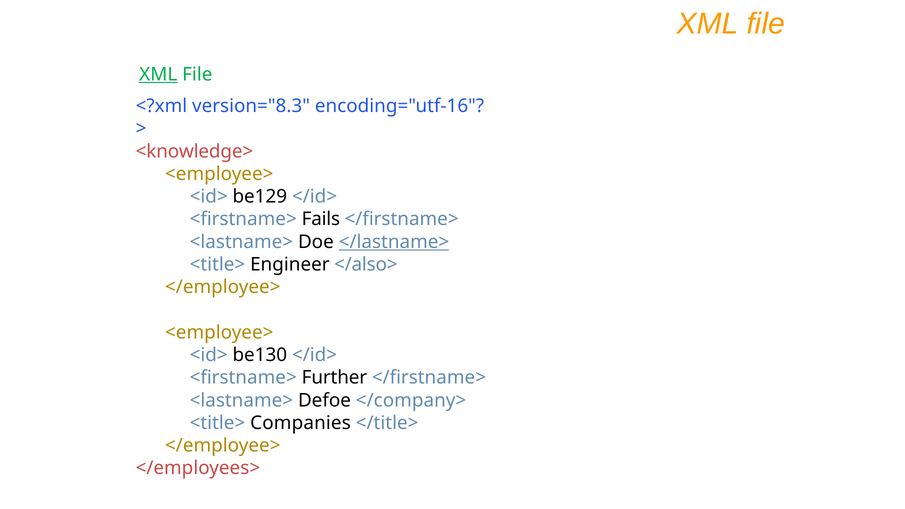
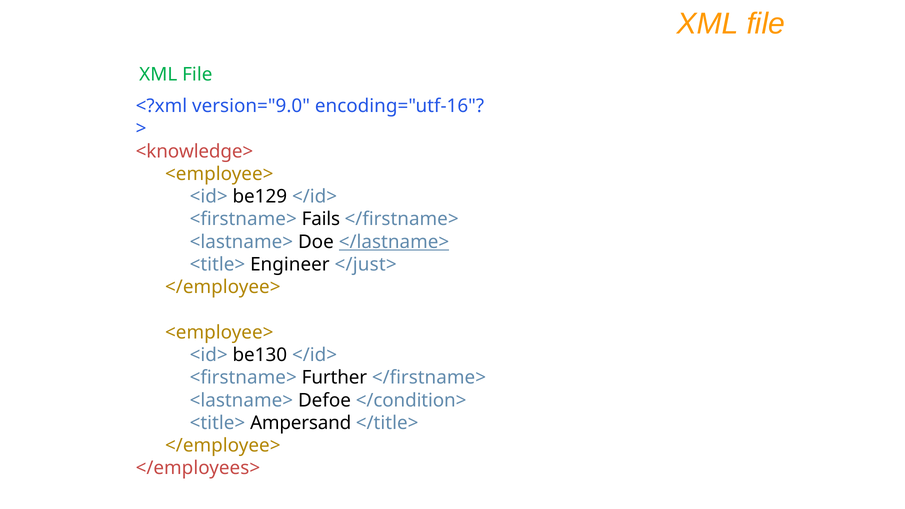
XML at (158, 74) underline: present -> none
version="8.3: version="8.3 -> version="9.0
</also>: </also> -> </just>
</company>: </company> -> </condition>
Companies: Companies -> Ampersand
